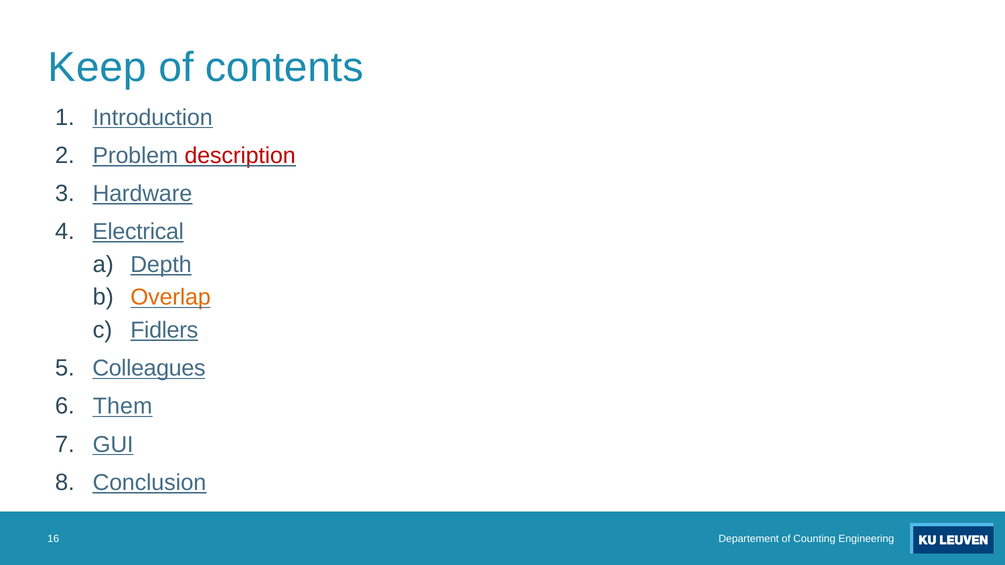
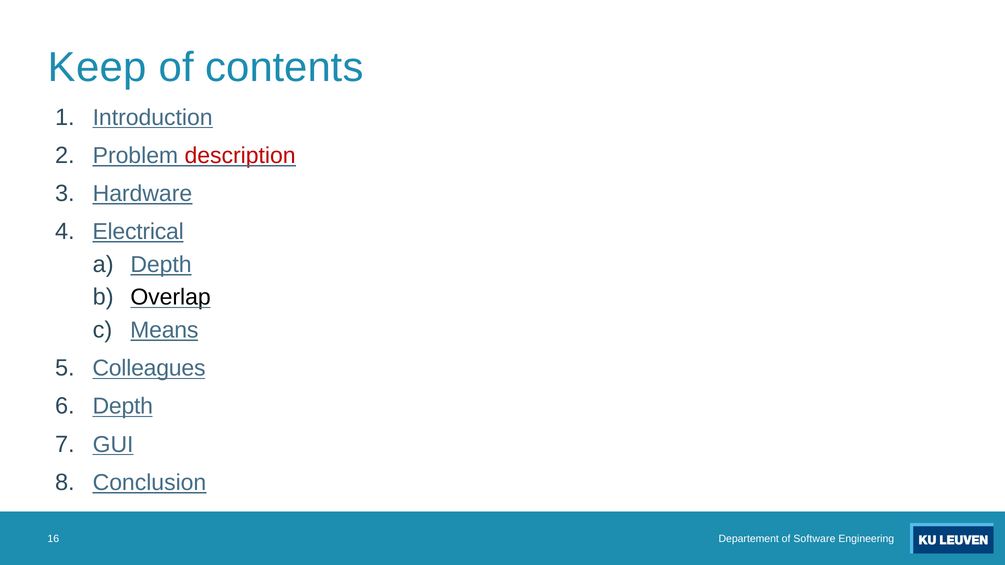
Overlap colour: orange -> black
Fidlers: Fidlers -> Means
Them at (123, 407): Them -> Depth
Counting: Counting -> Software
